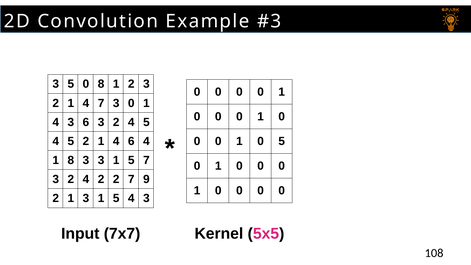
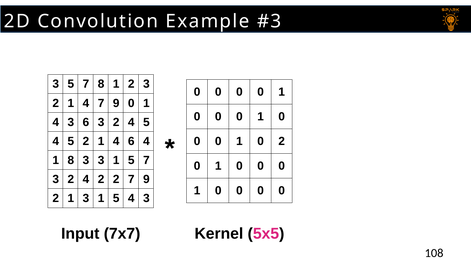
3 5 0: 0 -> 7
4 7 3: 3 -> 9
0 5: 5 -> 2
